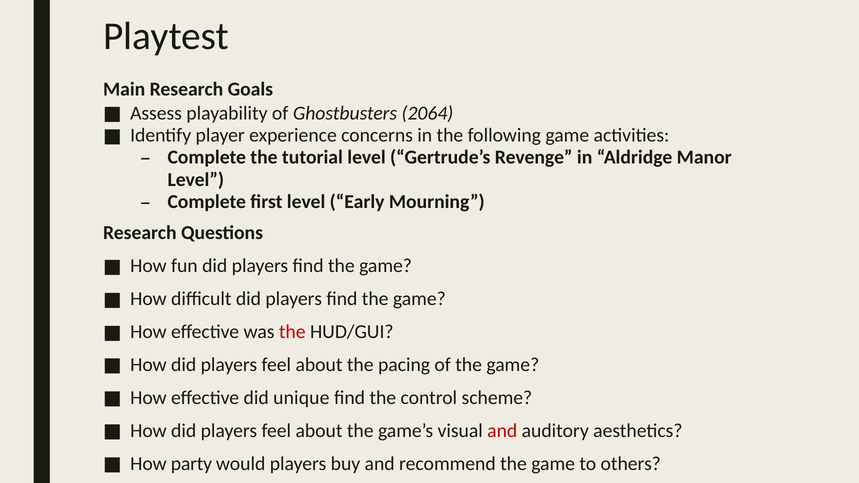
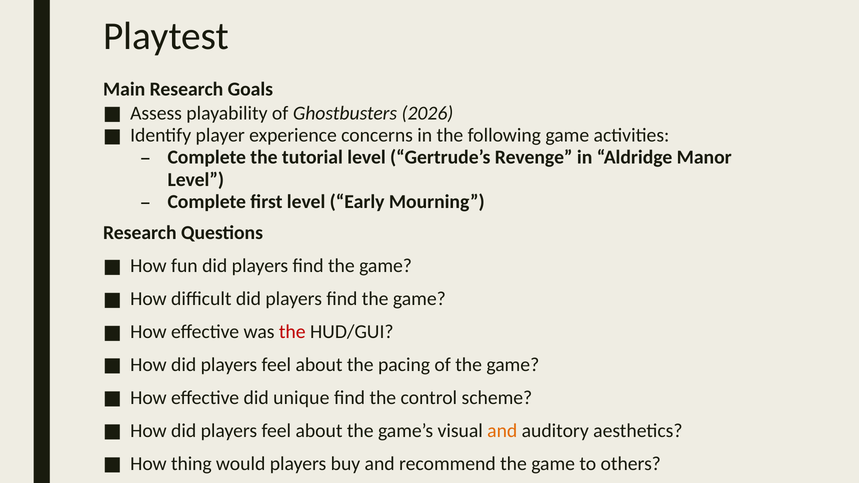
2064: 2064 -> 2026
and at (502, 431) colour: red -> orange
party: party -> thing
